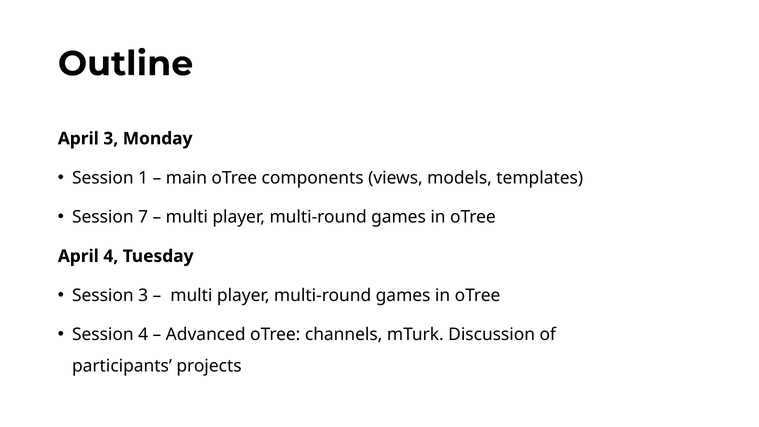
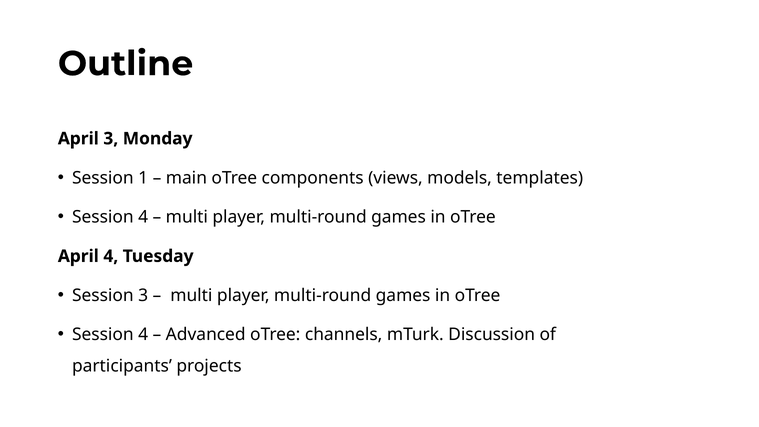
7 at (143, 217): 7 -> 4
